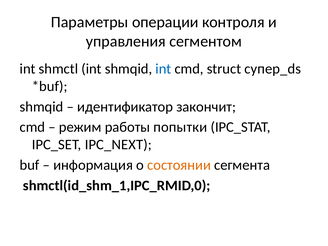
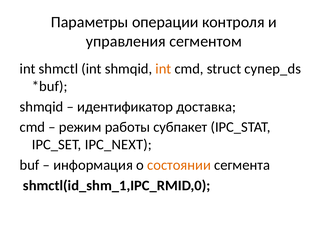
int at (163, 69) colour: blue -> orange
закончит: закончит -> доставка
попытки: попытки -> субпакет
